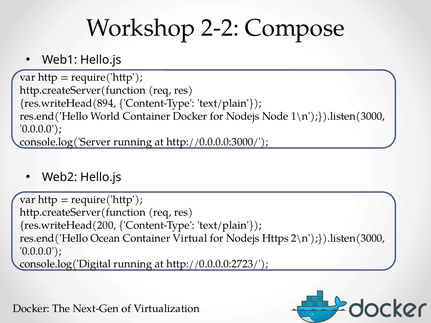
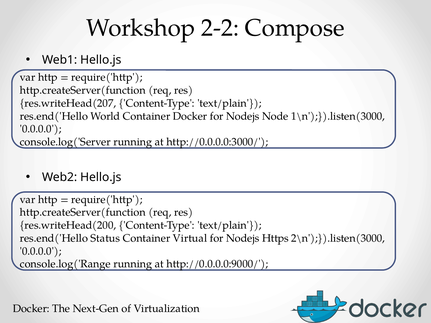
res.writeHead(894: res.writeHead(894 -> res.writeHead(207
Ocean: Ocean -> Status
console.log('Digital: console.log('Digital -> console.log('Range
http://0.0.0.0:2723/: http://0.0.0.0:2723/ -> http://0.0.0.0:9000/
